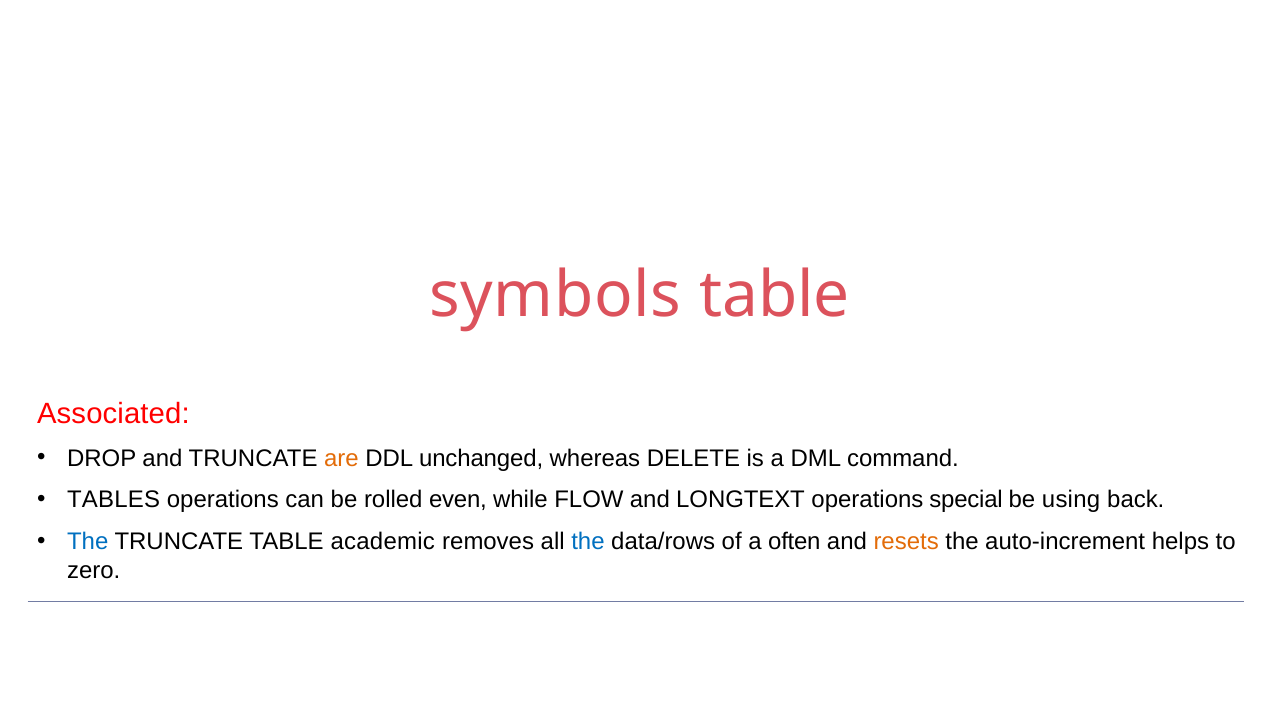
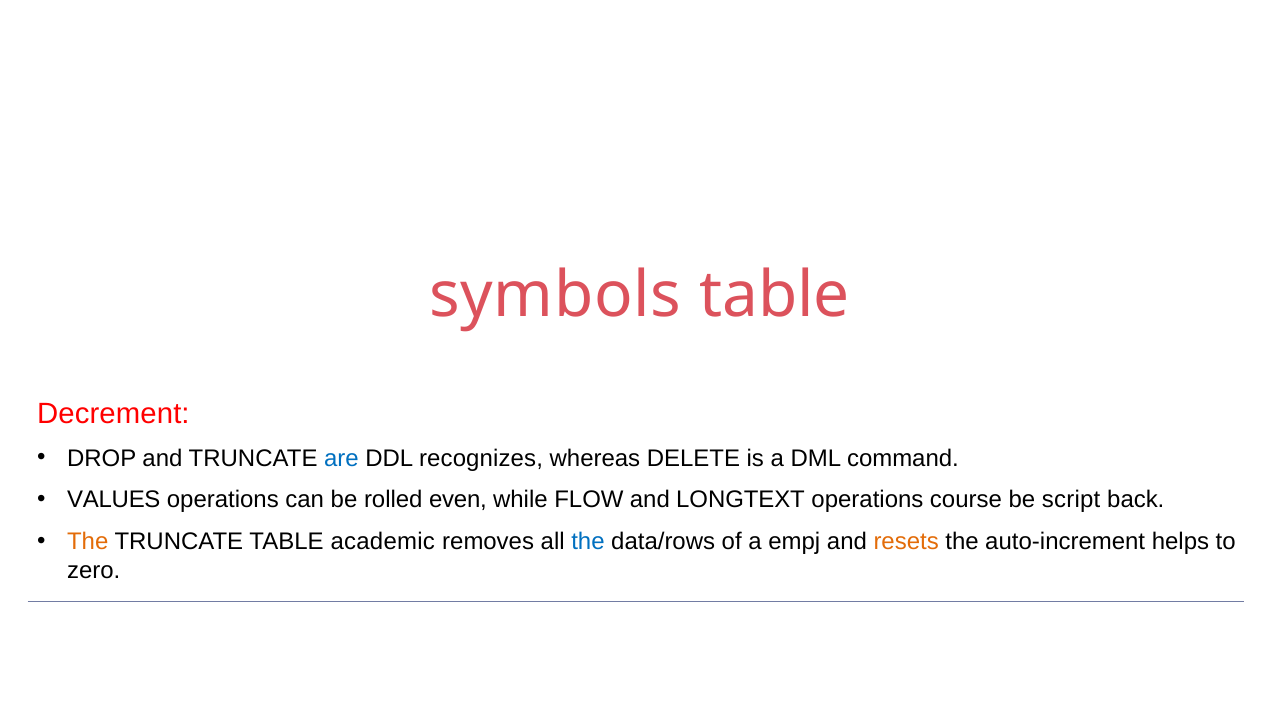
Associated: Associated -> Decrement
are colour: orange -> blue
unchanged: unchanged -> recognizes
TABLES: TABLES -> VALUES
special: special -> course
using: using -> script
The at (88, 542) colour: blue -> orange
often: often -> empj
